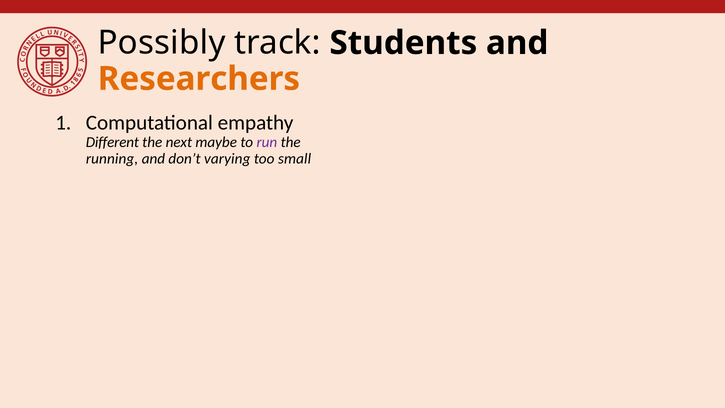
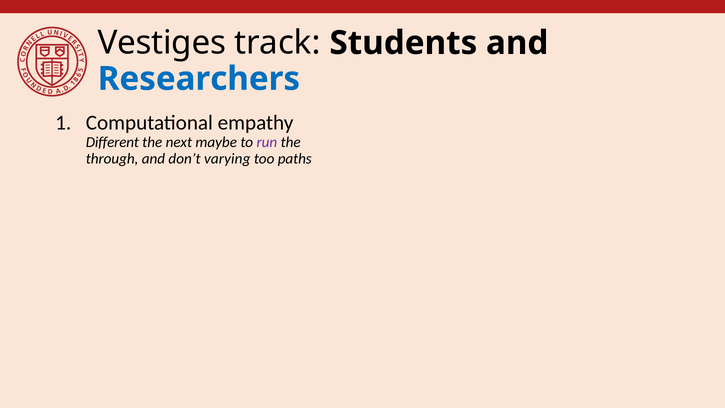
Possibly: Possibly -> Vestiges
Researchers colour: orange -> blue
running: running -> through
small: small -> paths
